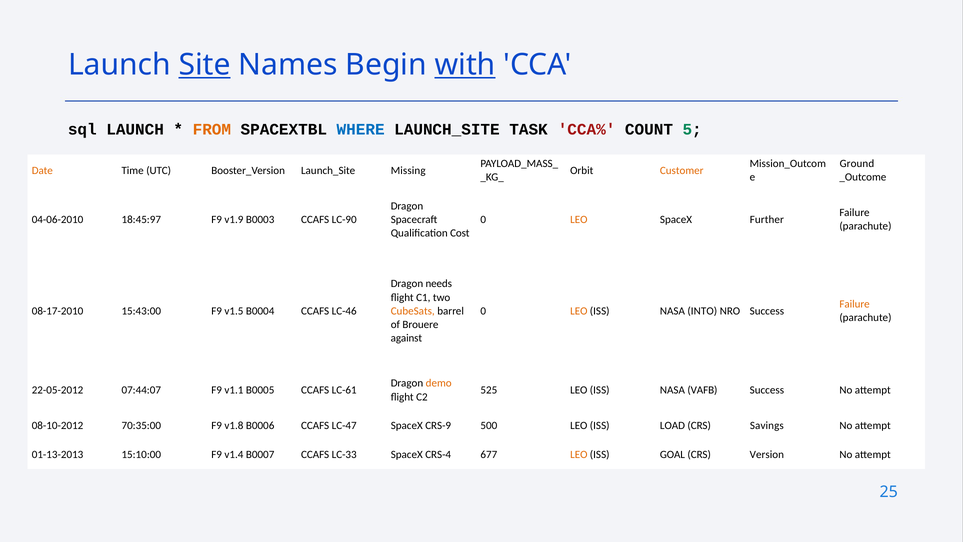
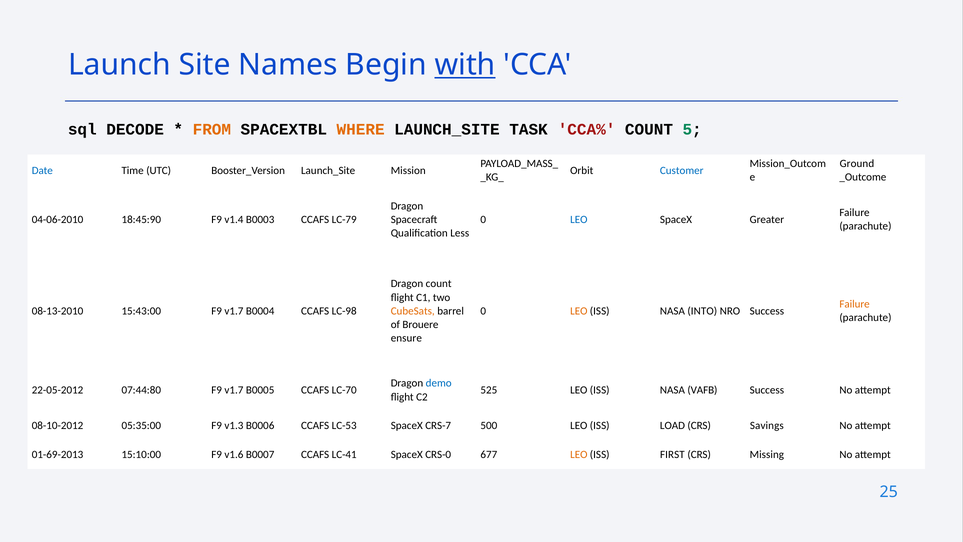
Site underline: present -> none
sql LAUNCH: LAUNCH -> DECODE
WHERE colour: blue -> orange
Date colour: orange -> blue
Missing: Missing -> Mission
Customer colour: orange -> blue
18:45:97: 18:45:97 -> 18:45:90
v1.9: v1.9 -> v1.4
LC-90: LC-90 -> LC-79
LEO at (579, 219) colour: orange -> blue
Further: Further -> Greater
Cost: Cost -> Less
Dragon needs: needs -> count
08-17-2010: 08-17-2010 -> 08-13-2010
15:43:00 F9 v1.5: v1.5 -> v1.7
LC-46: LC-46 -> LC-98
against: against -> ensure
demo colour: orange -> blue
07:44:07: 07:44:07 -> 07:44:80
v1.1 at (234, 390): v1.1 -> v1.7
LC-61: LC-61 -> LC-70
70:35:00: 70:35:00 -> 05:35:00
v1.8: v1.8 -> v1.3
LC-47: LC-47 -> LC-53
CRS-9: CRS-9 -> CRS-7
01-13-2013: 01-13-2013 -> 01-69-2013
v1.4: v1.4 -> v1.6
LC-33: LC-33 -> LC-41
CRS-4: CRS-4 -> CRS-0
GOAL: GOAL -> FIRST
Version: Version -> Missing
